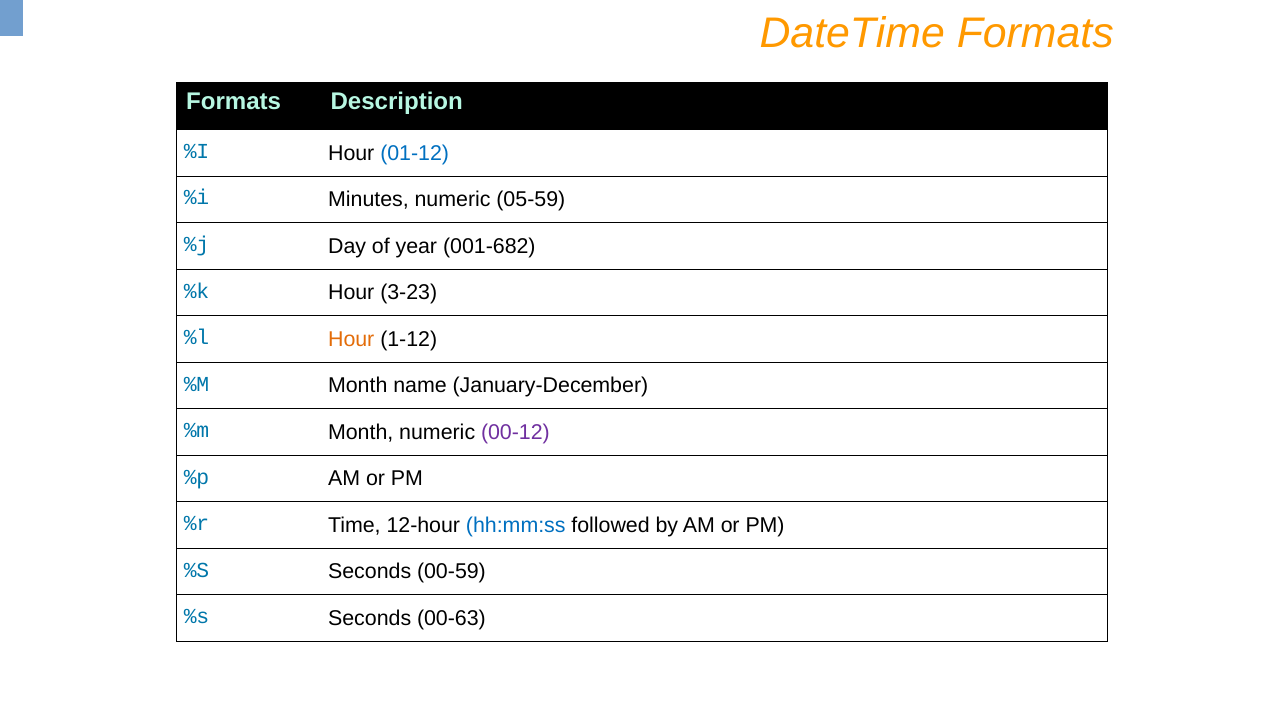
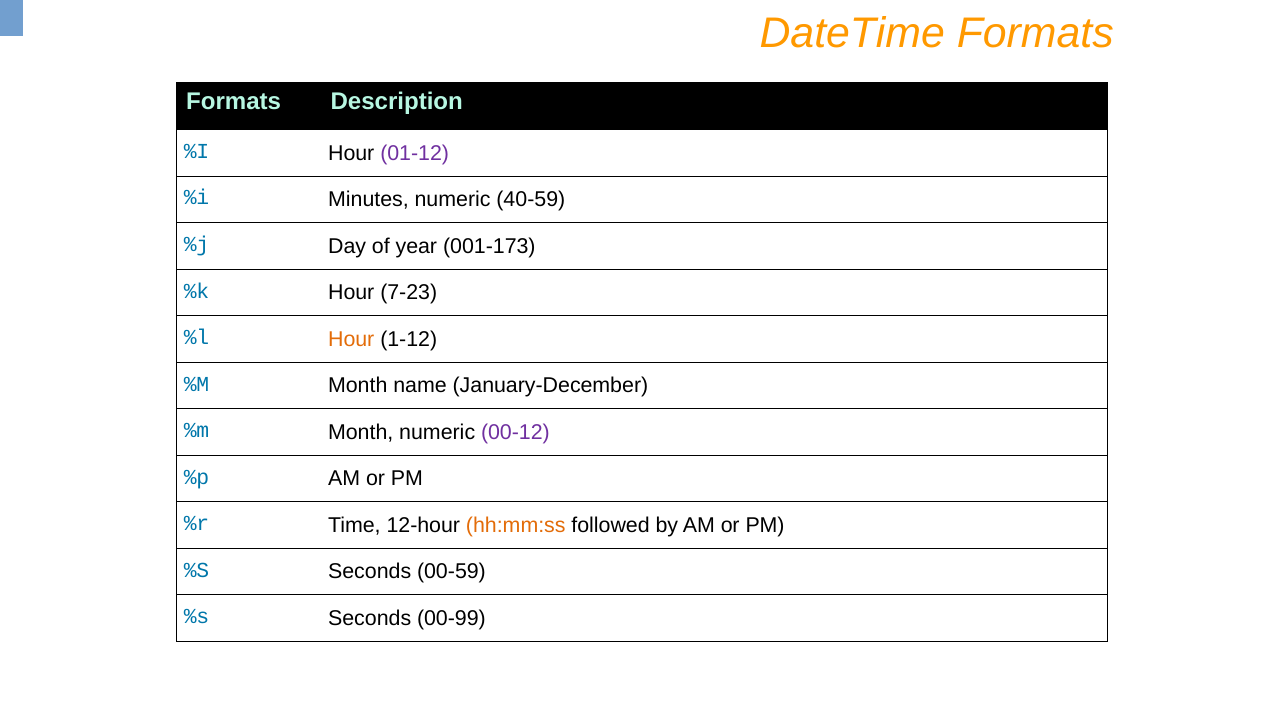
01-12 colour: blue -> purple
05-59: 05-59 -> 40-59
001-682: 001-682 -> 001-173
3-23: 3-23 -> 7-23
hh:mm:ss colour: blue -> orange
00-63: 00-63 -> 00-99
